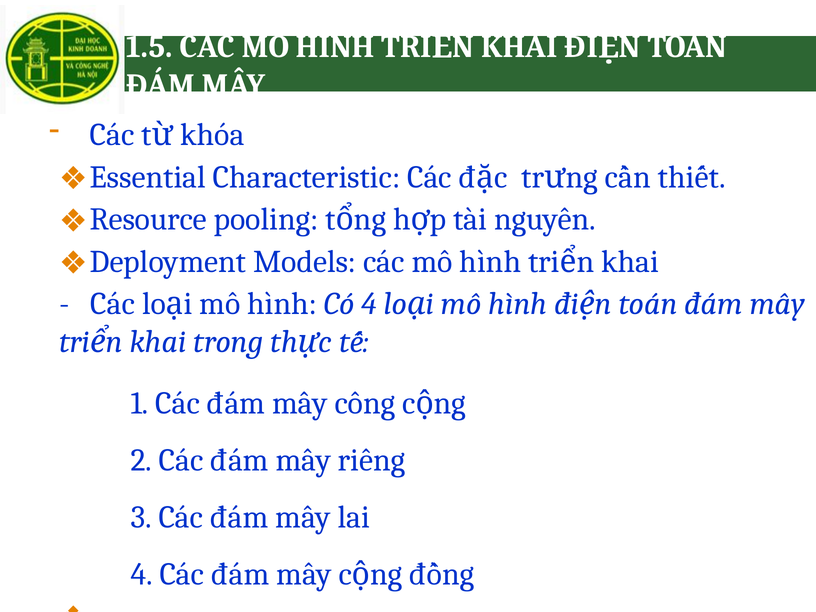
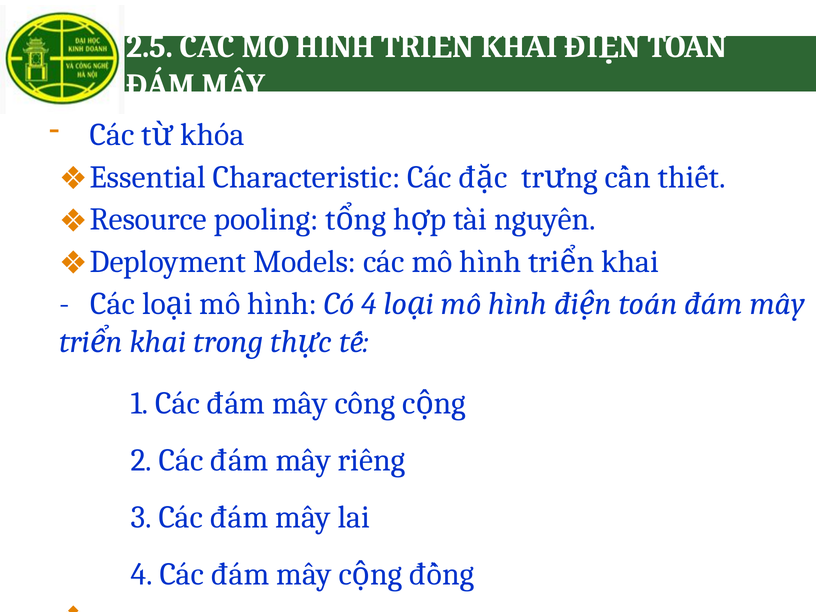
1.5: 1.5 -> 2.5
